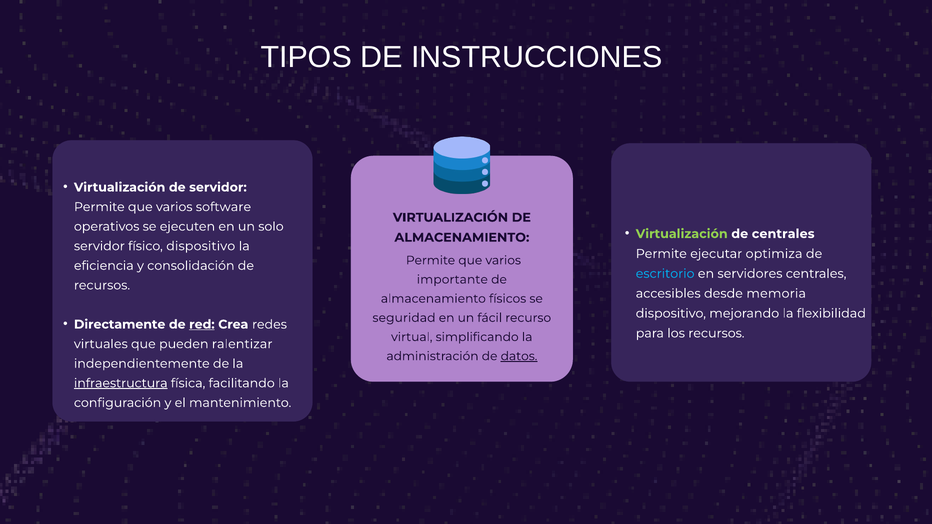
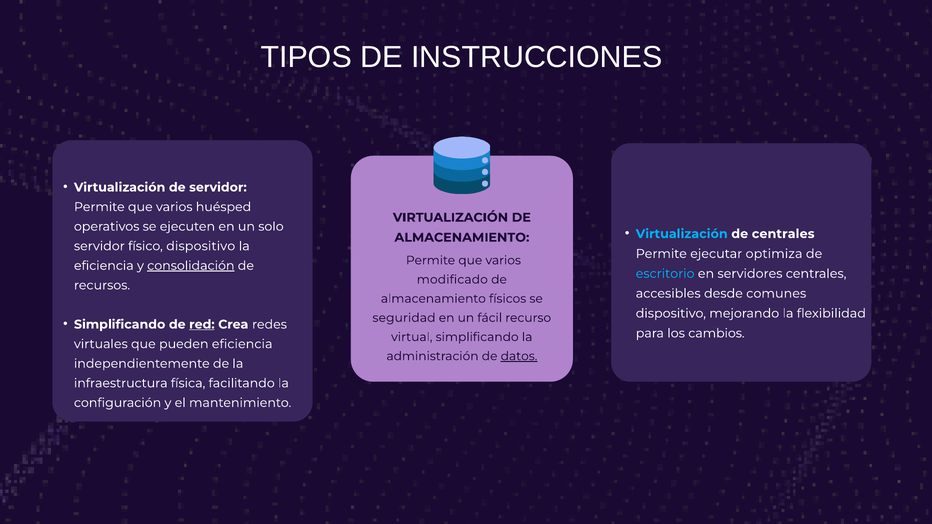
software: software -> huésped
Virtualización at (682, 234) colour: light green -> light blue
consolidación underline: none -> present
importante: importante -> modificado
memoria: memoria -> comunes
Directamente at (120, 325): Directamente -> Simplificando
los recursos: recursos -> cambios
pueden ralentizar: ralentizar -> eficiencia
infraestructura underline: present -> none
